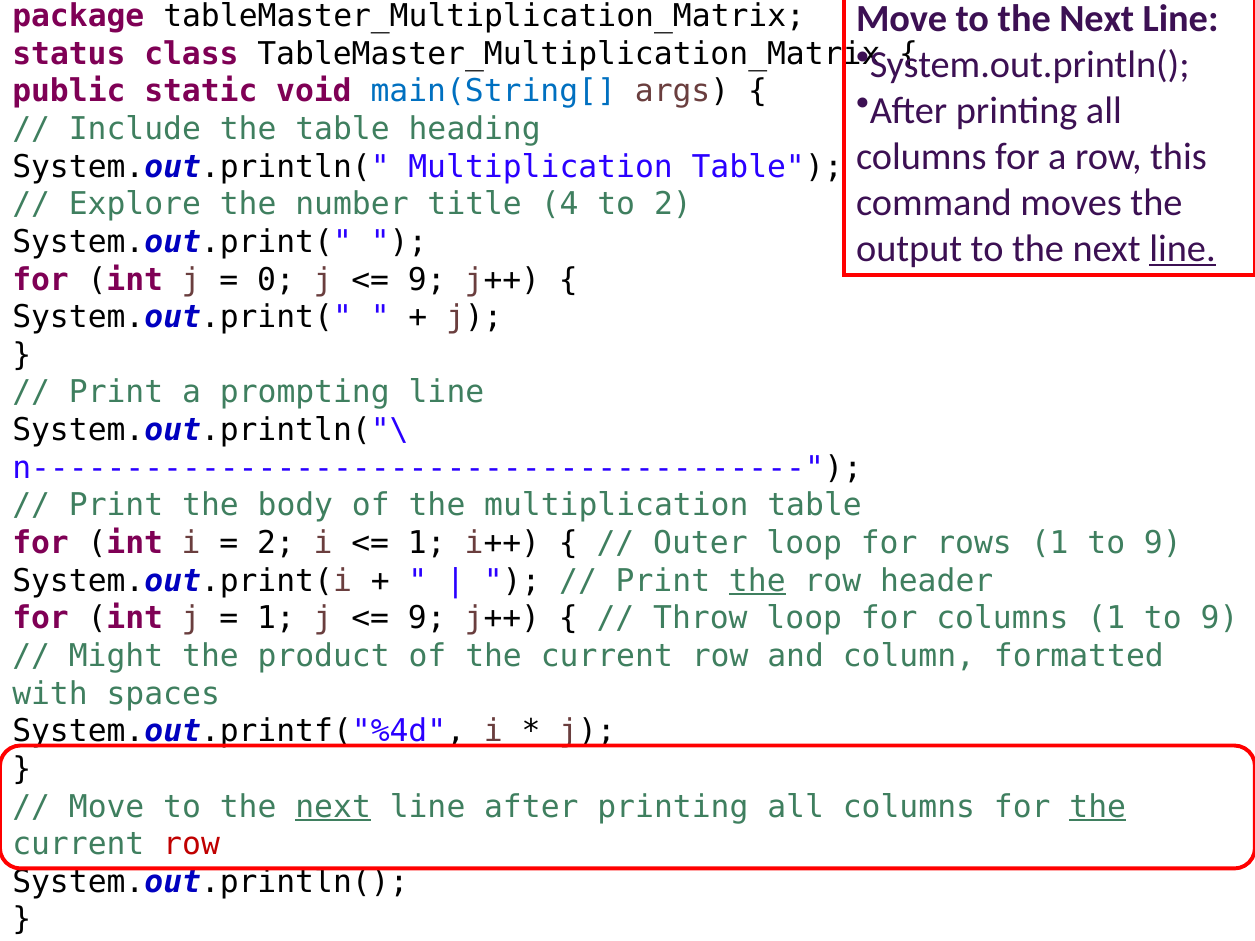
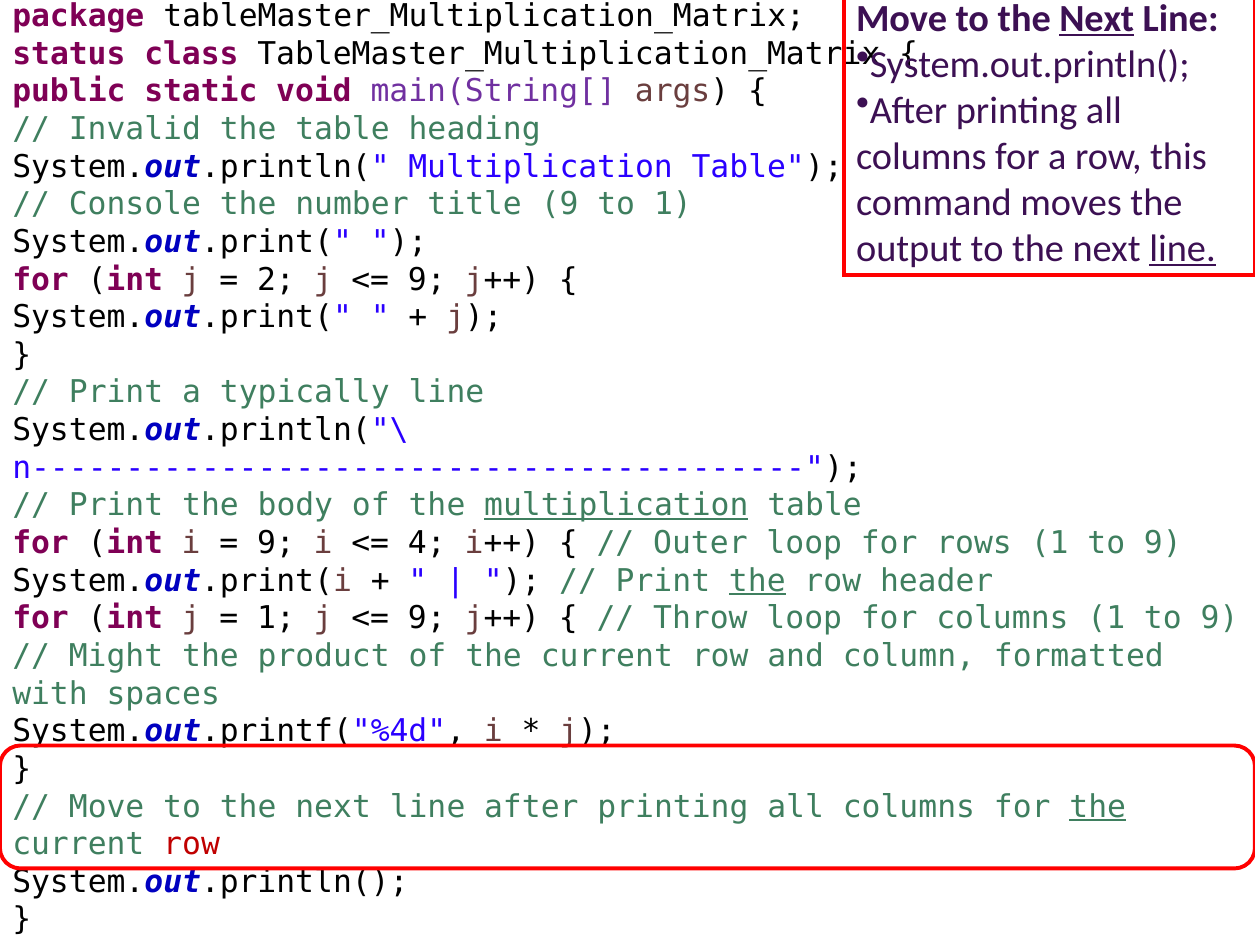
Next at (1097, 19) underline: none -> present
main(String[ colour: blue -> purple
Include: Include -> Invalid
Explore: Explore -> Console
title 4: 4 -> 9
to 2: 2 -> 1
0: 0 -> 2
prompting: prompting -> typically
multiplication at (616, 506) underline: none -> present
2 at (276, 543): 2 -> 9
1 at (427, 543): 1 -> 4
next at (333, 807) underline: present -> none
